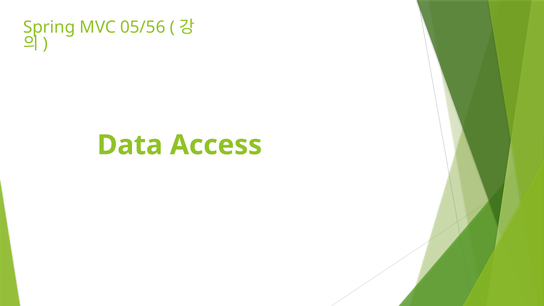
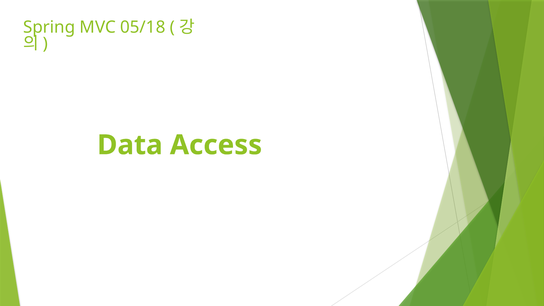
05/56: 05/56 -> 05/18
